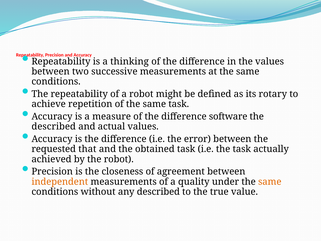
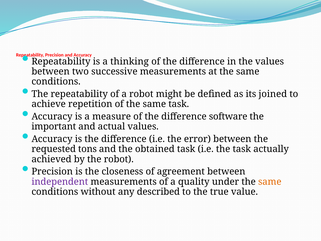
rotary: rotary -> joined
described at (54, 127): described -> important
that: that -> tons
independent colour: orange -> purple
